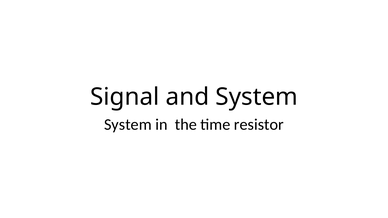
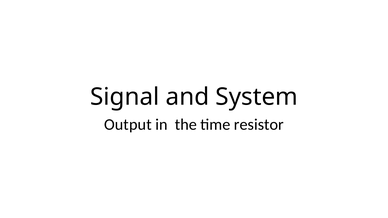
System at (128, 125): System -> Output
